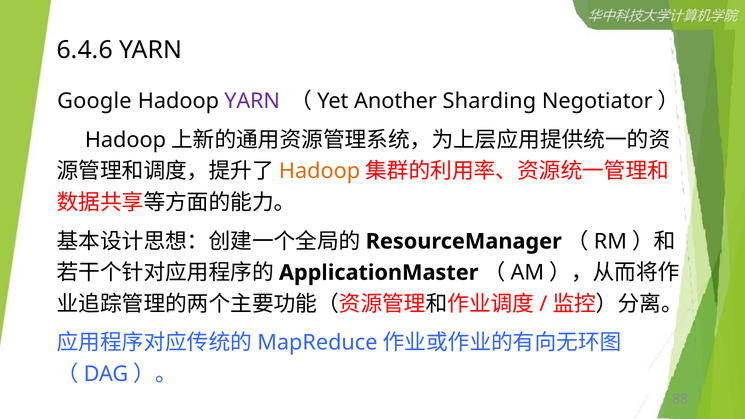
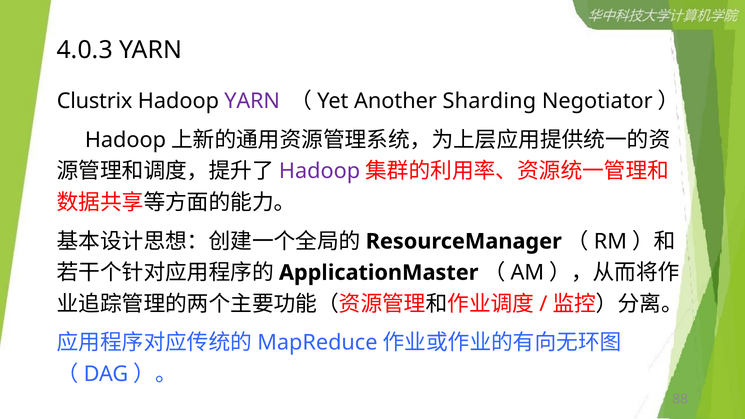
6.4.6: 6.4.6 -> 4.0.3
Google: Google -> Clustrix
Hadoop at (320, 171) colour: orange -> purple
